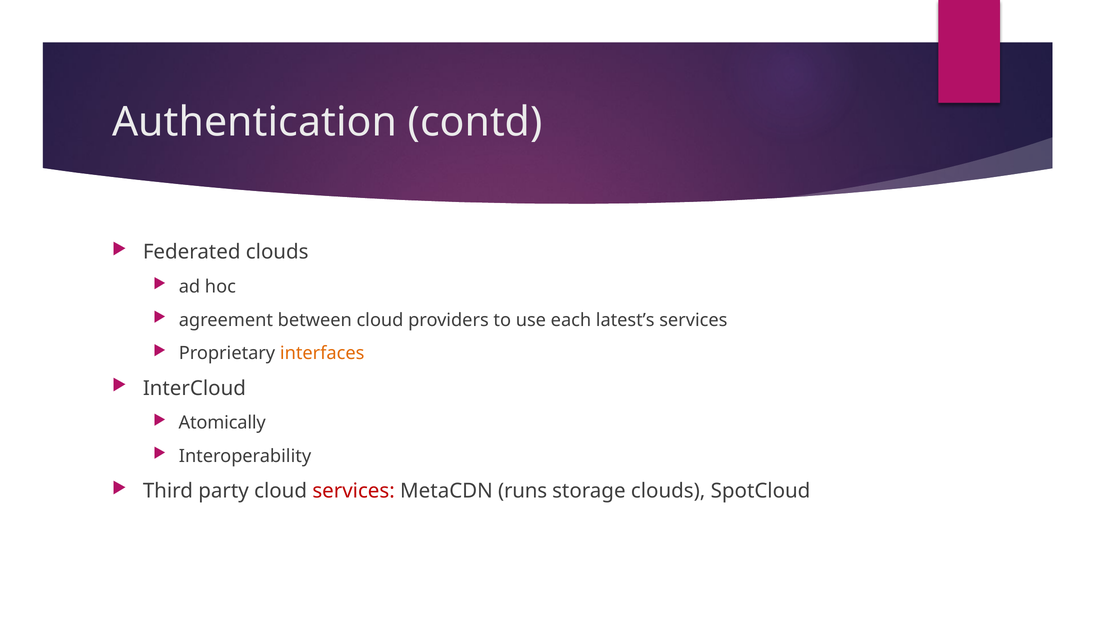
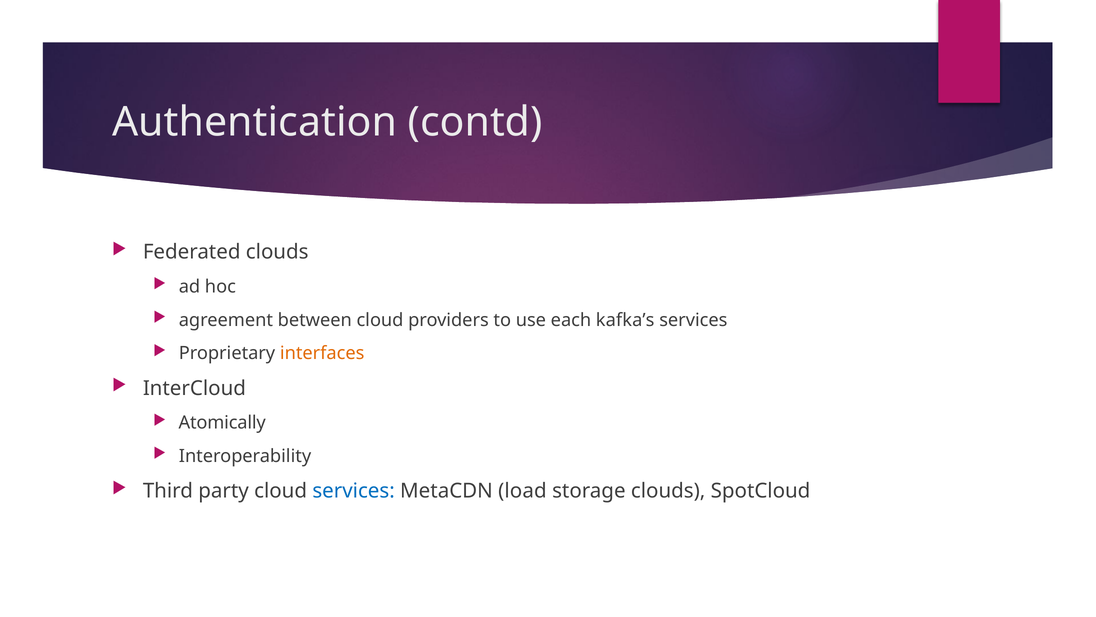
latest’s: latest’s -> kafka’s
services at (354, 491) colour: red -> blue
runs: runs -> load
